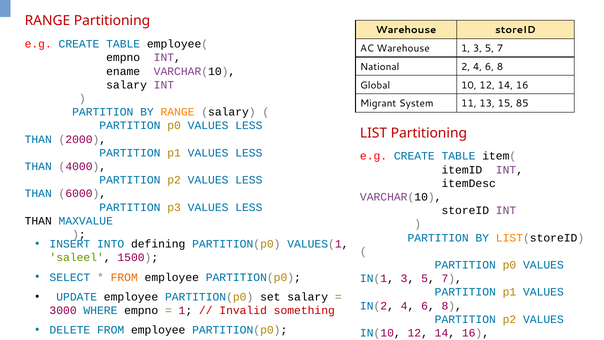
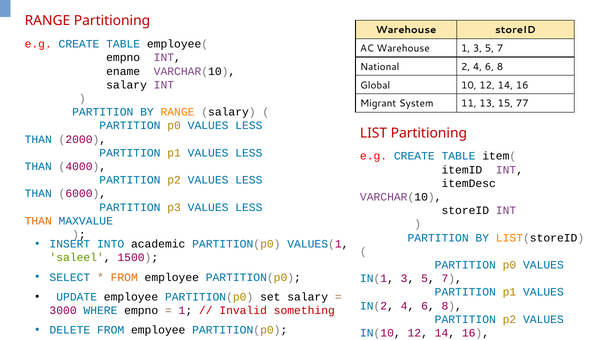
85: 85 -> 77
THAN at (38, 221) colour: black -> orange
defining: defining -> academic
